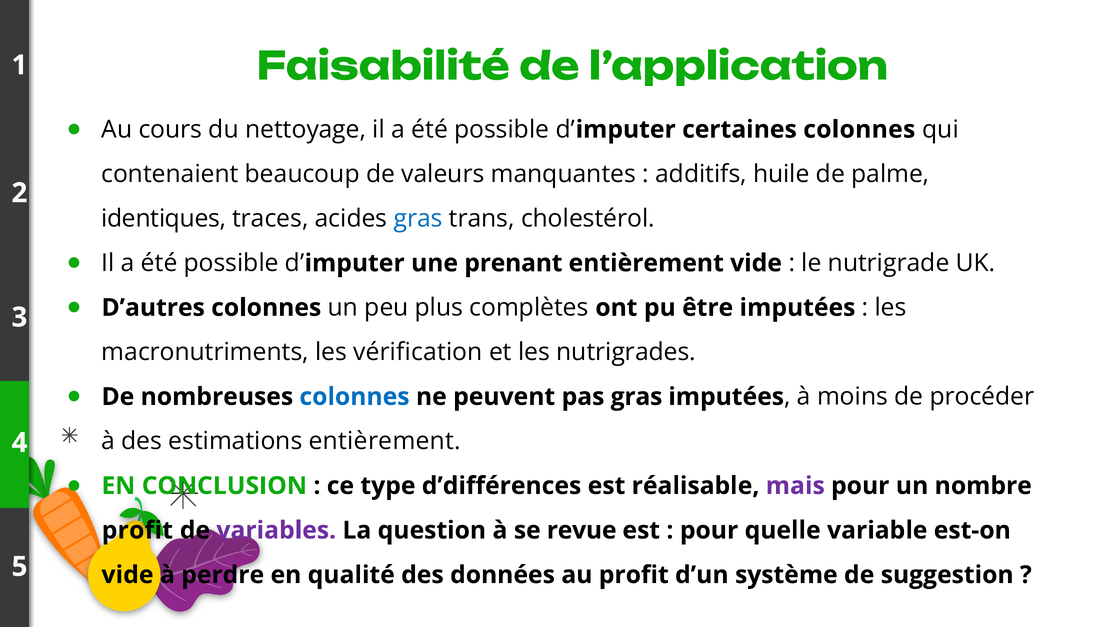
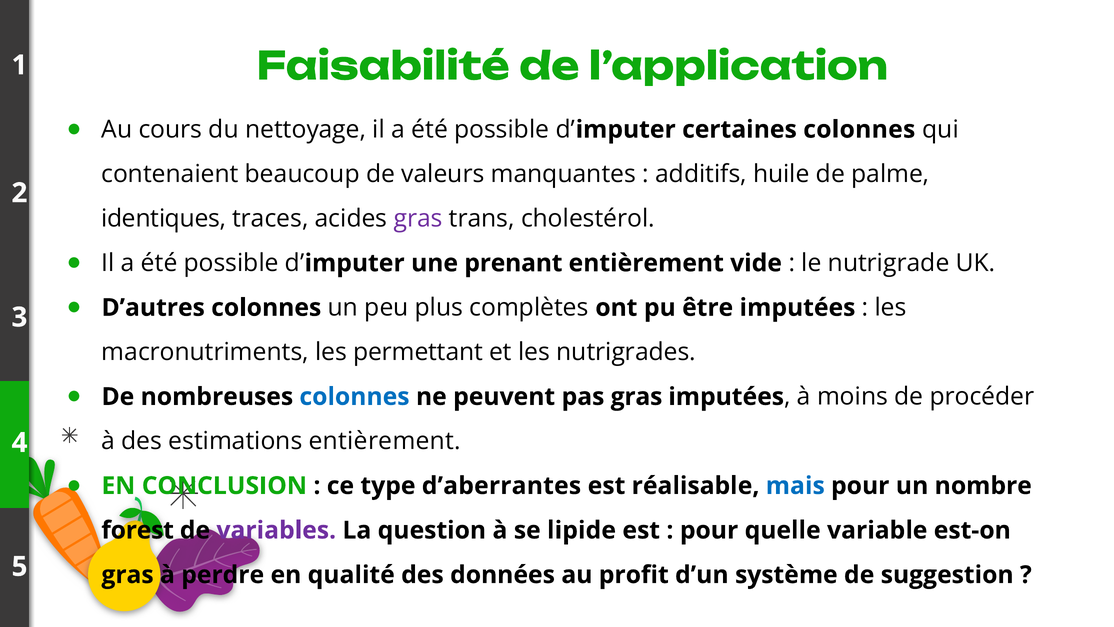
gras at (418, 218) colour: blue -> purple
vérification: vérification -> permettant
d’différences: d’différences -> d’aberrantes
mais colour: purple -> blue
profit at (137, 530): profit -> forest
revue: revue -> lipide
vide at (127, 575): vide -> gras
